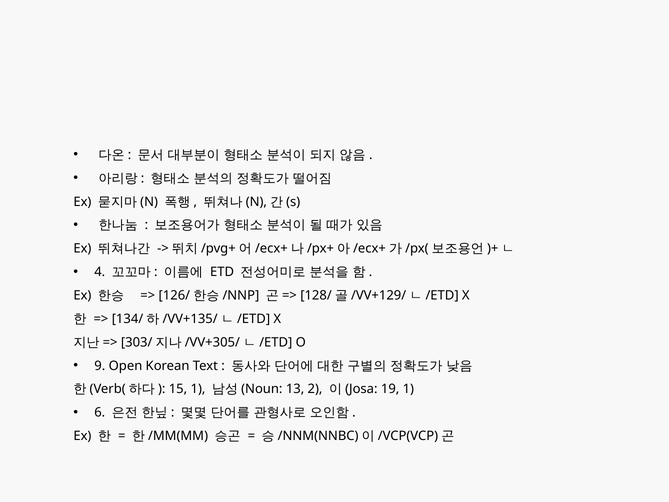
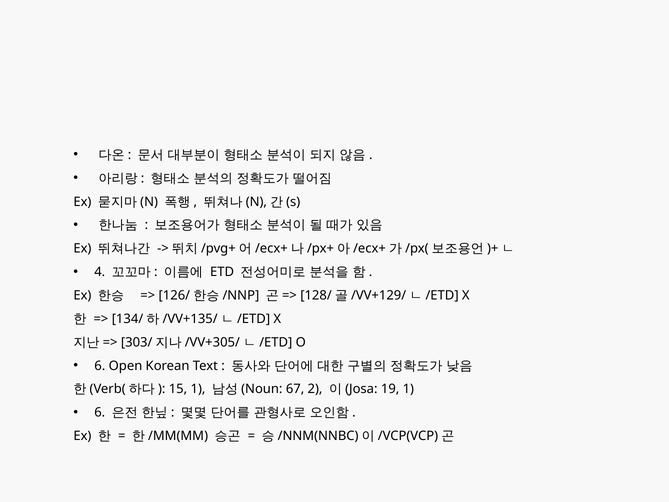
9 at (100, 366): 9 -> 6
13: 13 -> 67
